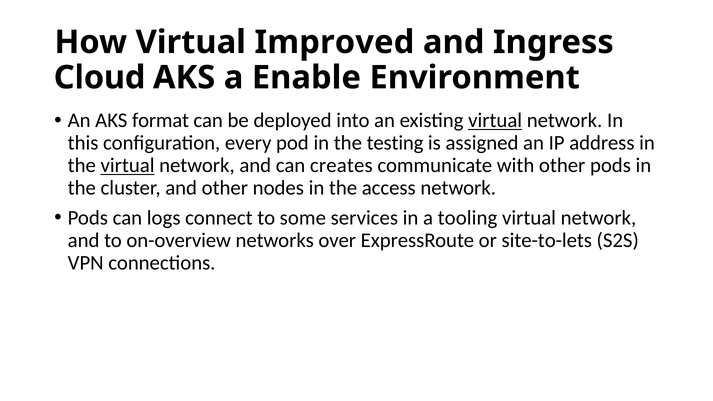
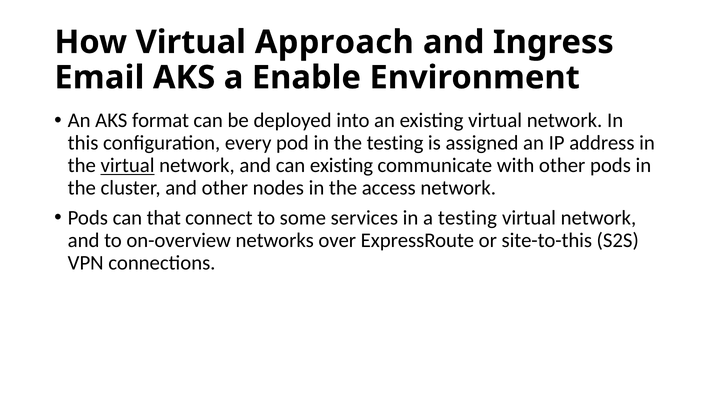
Improved: Improved -> Approach
Cloud: Cloud -> Email
virtual at (495, 121) underline: present -> none
can creates: creates -> existing
logs: logs -> that
a tooling: tooling -> testing
site-to-lets: site-to-lets -> site-to-this
